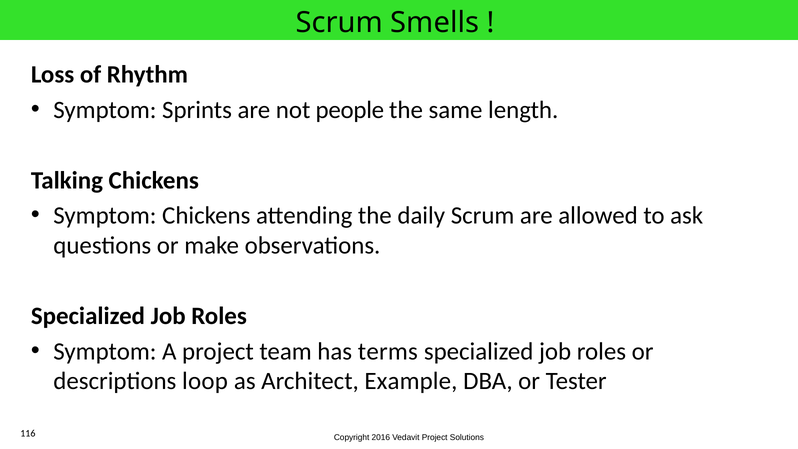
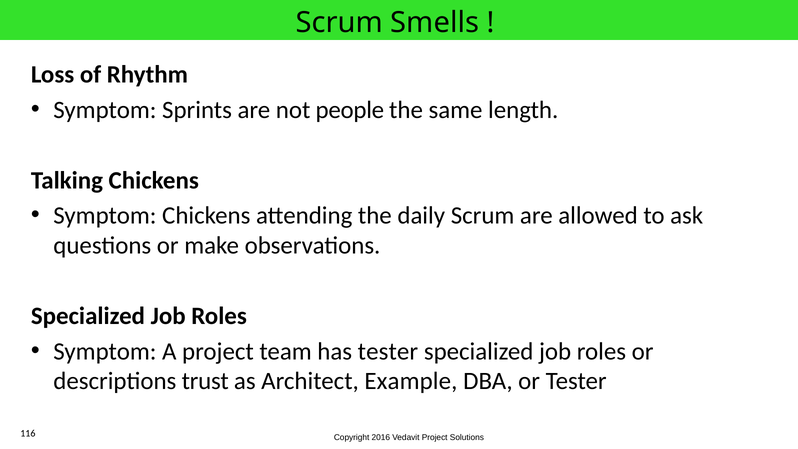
has terms: terms -> tester
loop: loop -> trust
